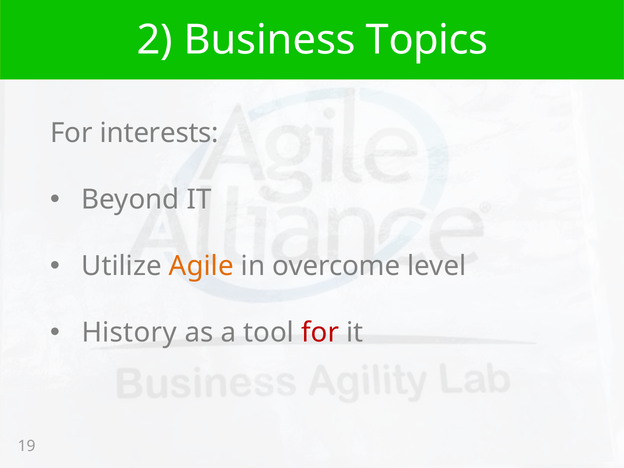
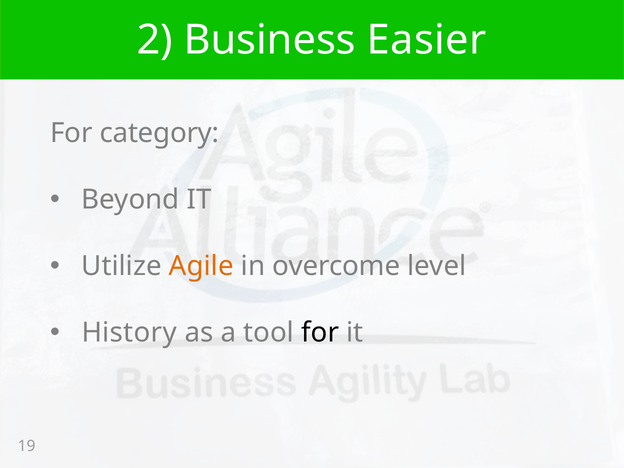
Topics: Topics -> Easier
interests: interests -> category
for at (320, 332) colour: red -> black
